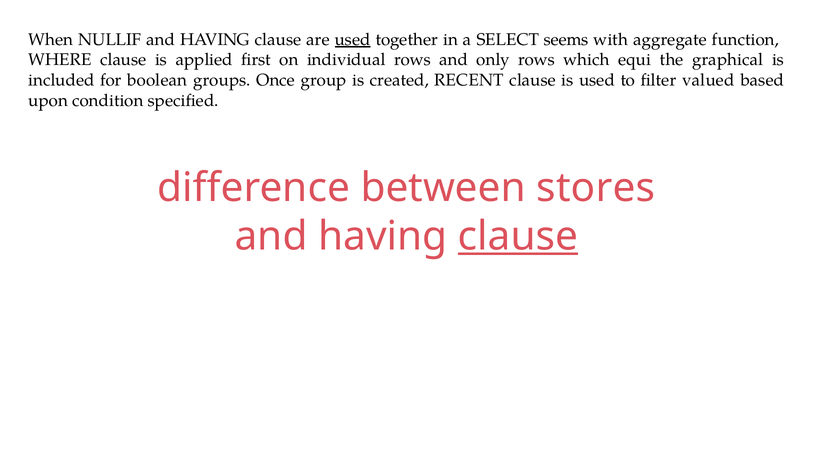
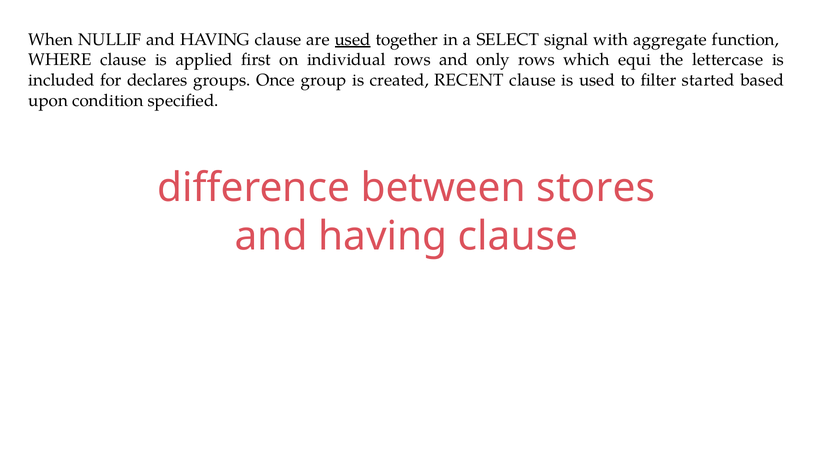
seems: seems -> signal
graphical: graphical -> lettercase
boolean: boolean -> declares
valued: valued -> started
clause at (518, 237) underline: present -> none
